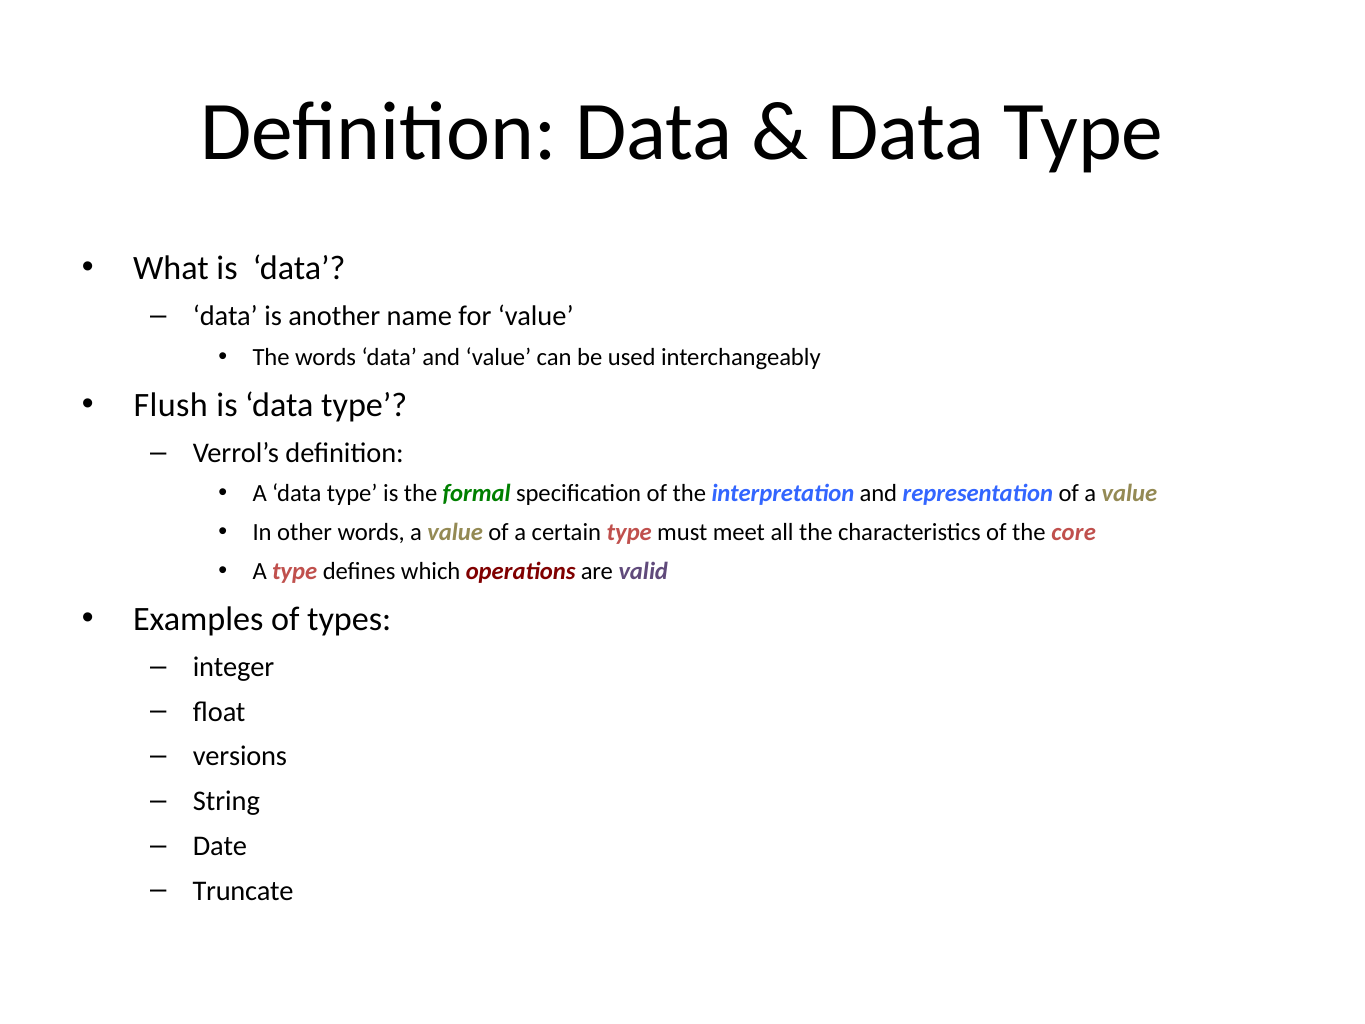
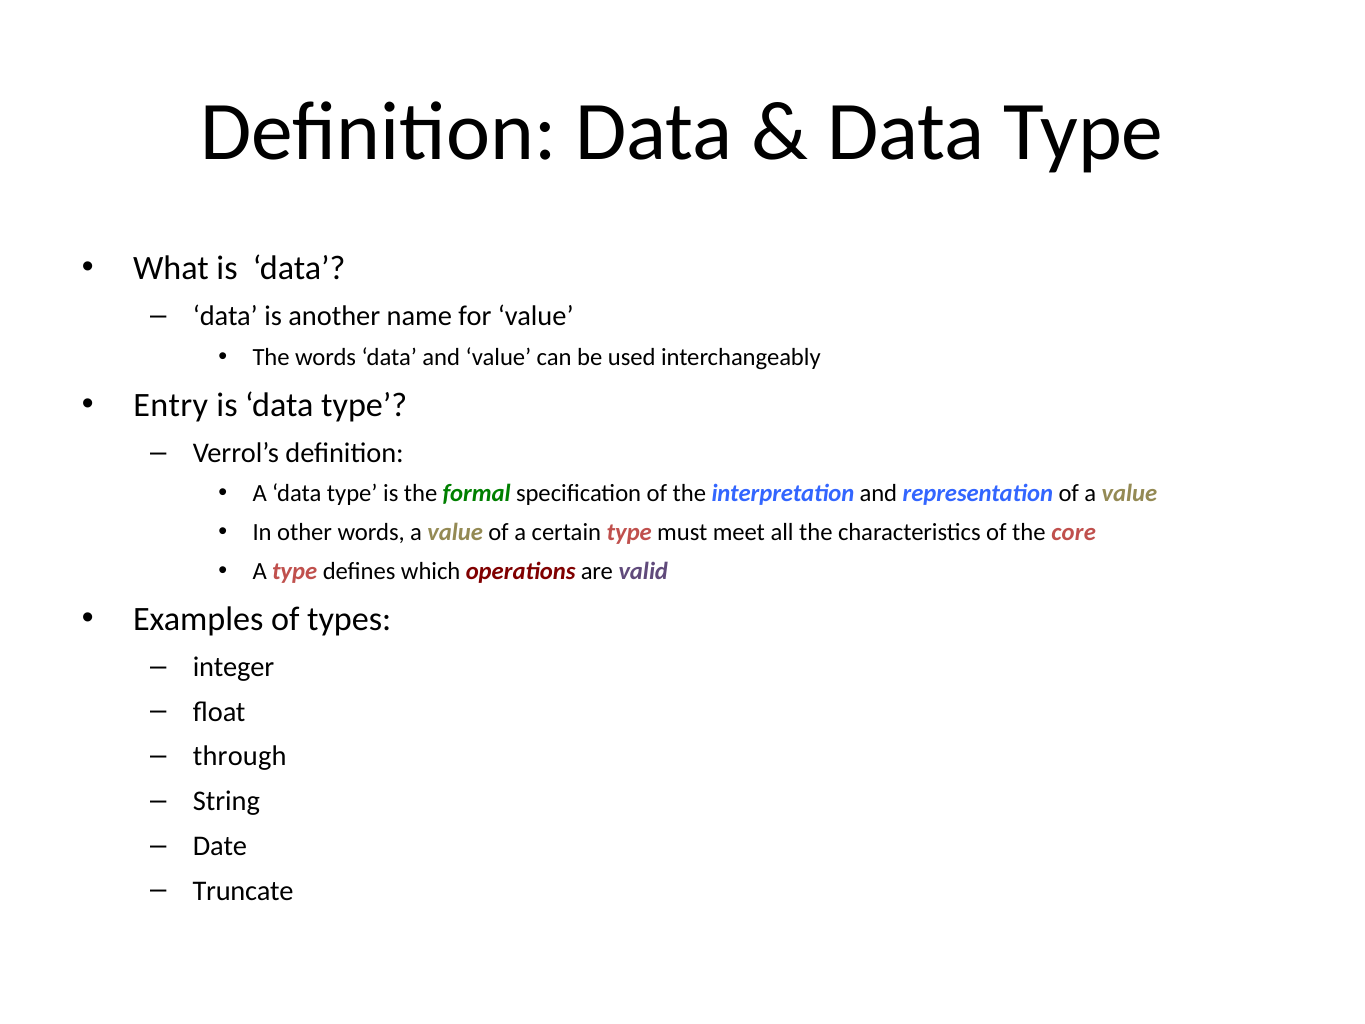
Flush: Flush -> Entry
versions: versions -> through
